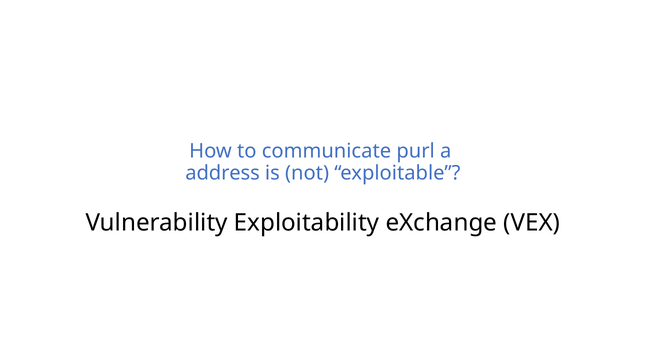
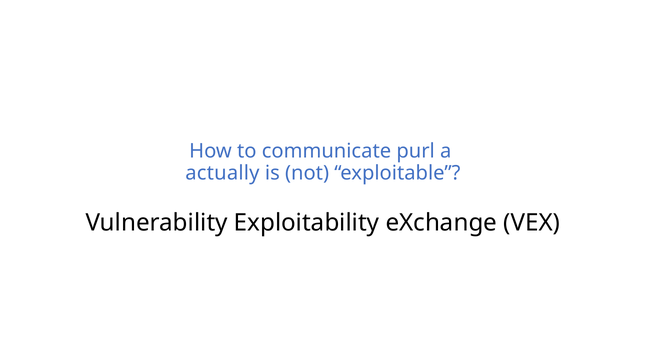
address: address -> actually
